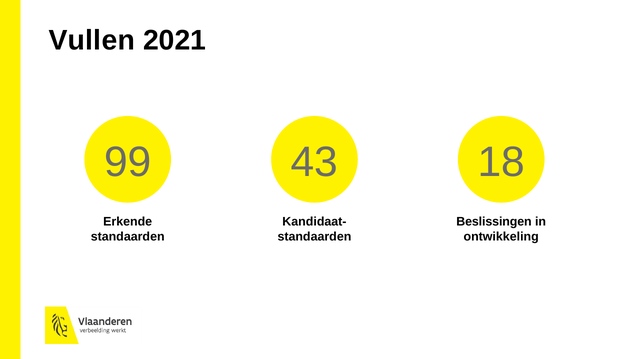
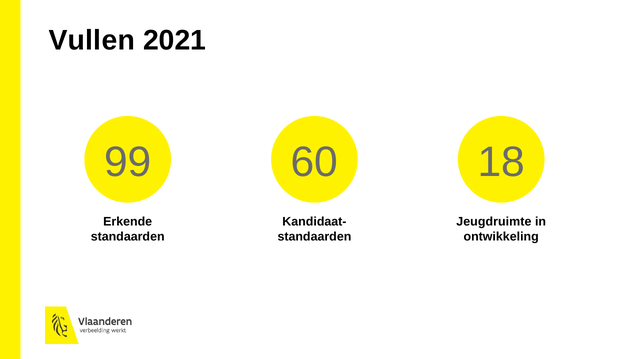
43: 43 -> 60
Beslissingen: Beslissingen -> Jeugdruimte
